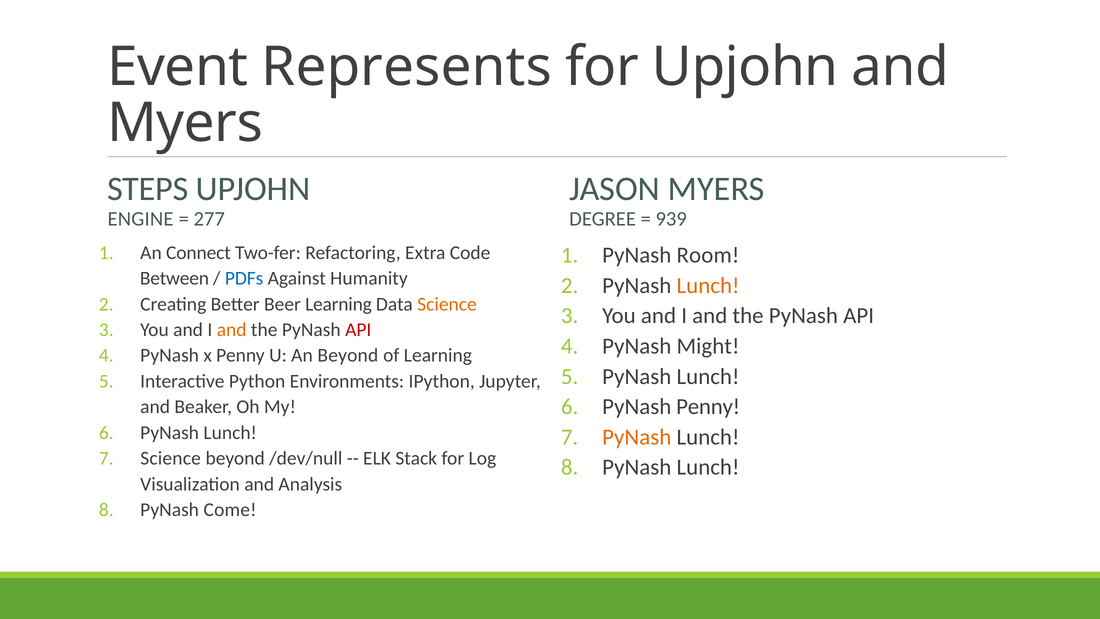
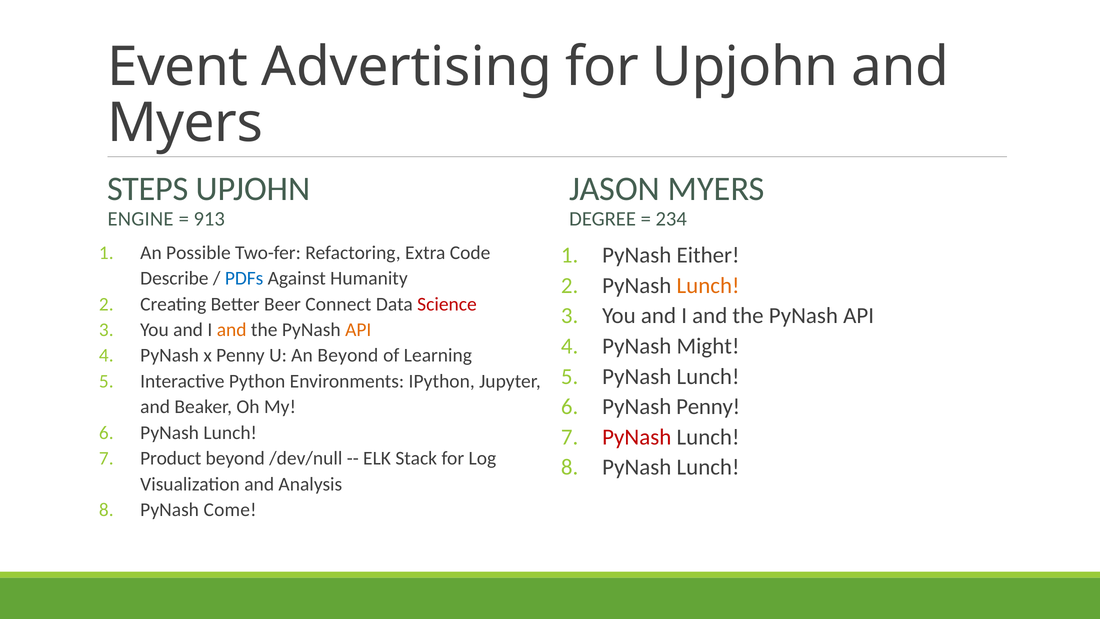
Represents: Represents -> Advertising
277: 277 -> 913
939: 939 -> 234
Connect: Connect -> Possible
Room: Room -> Either
Between: Between -> Describe
Beer Learning: Learning -> Connect
Science at (447, 304) colour: orange -> red
API at (358, 330) colour: red -> orange
PyNash at (637, 437) colour: orange -> red
Science at (171, 458): Science -> Product
